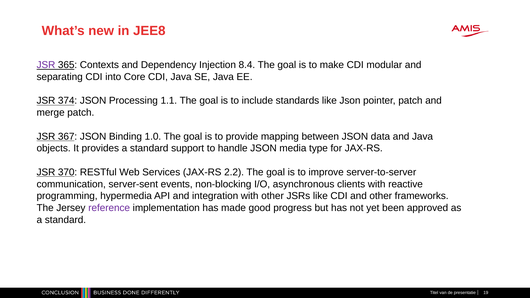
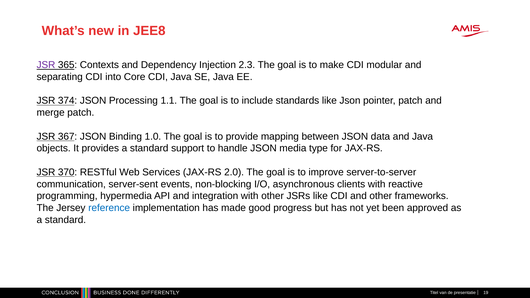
8.4: 8.4 -> 2.3
2.2: 2.2 -> 2.0
reference colour: purple -> blue
